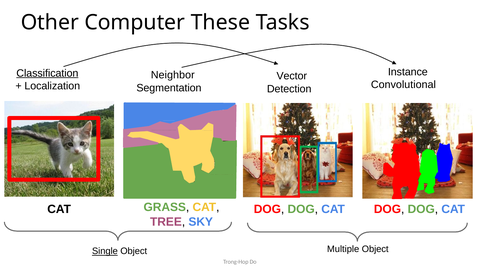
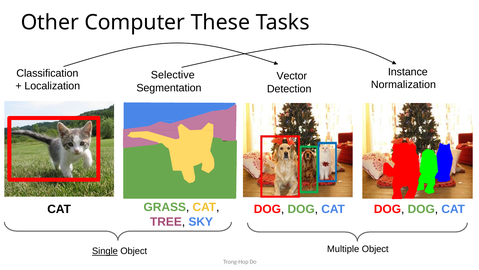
Classification underline: present -> none
Neighbor: Neighbor -> Selective
Convolutional: Convolutional -> Normalization
